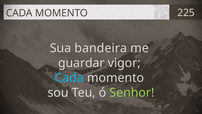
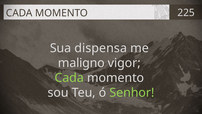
bandeira: bandeira -> dispensa
guardar: guardar -> maligno
Cada at (69, 78) colour: light blue -> light green
